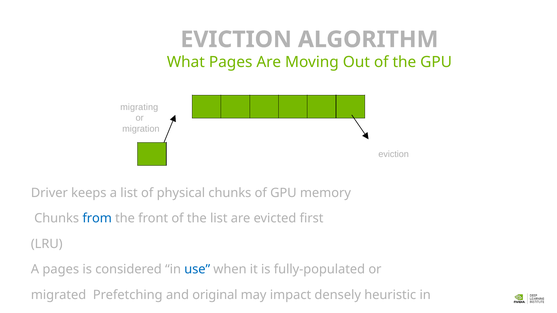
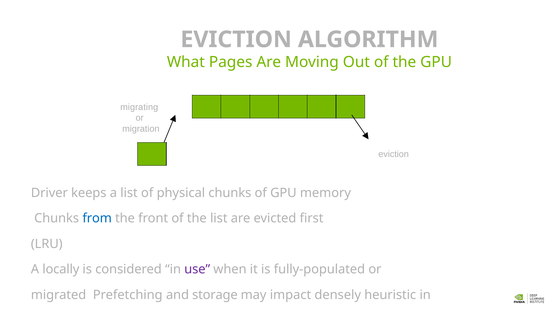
A pages: pages -> locally
use colour: blue -> purple
original: original -> storage
